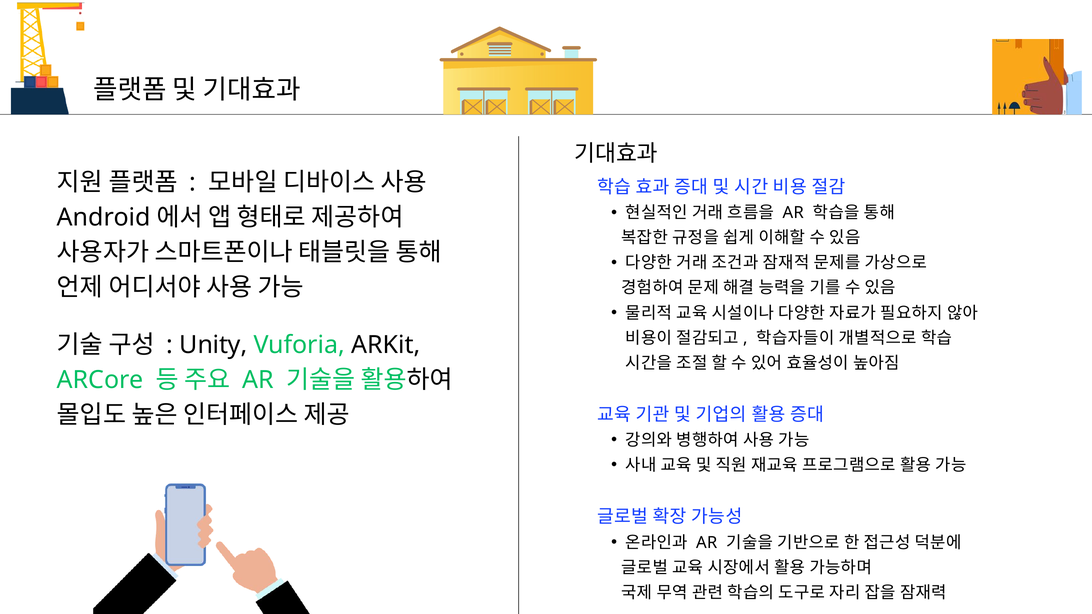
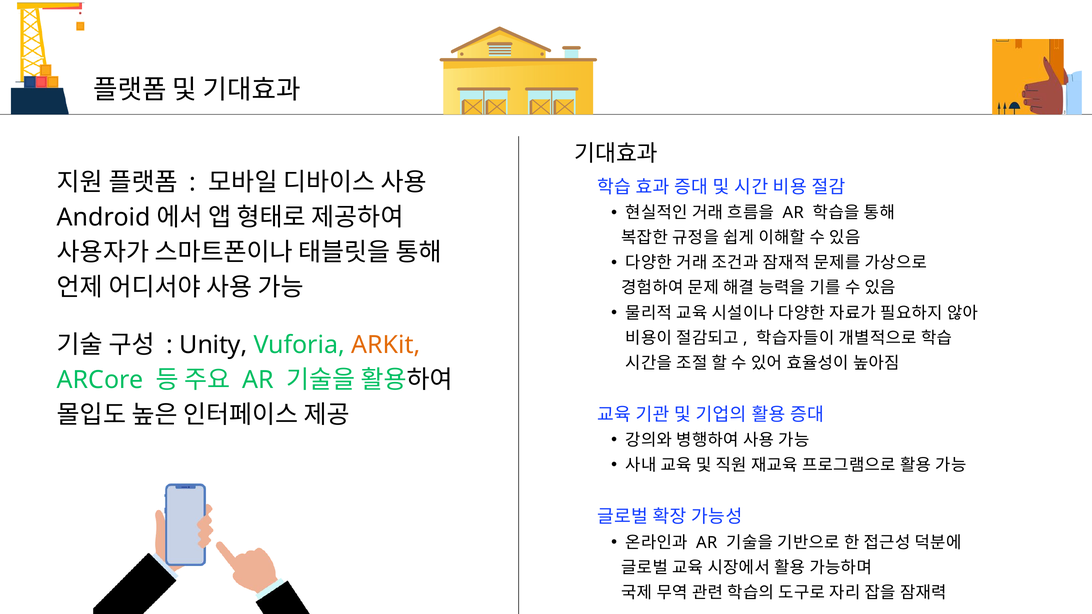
ARKit colour: black -> orange
